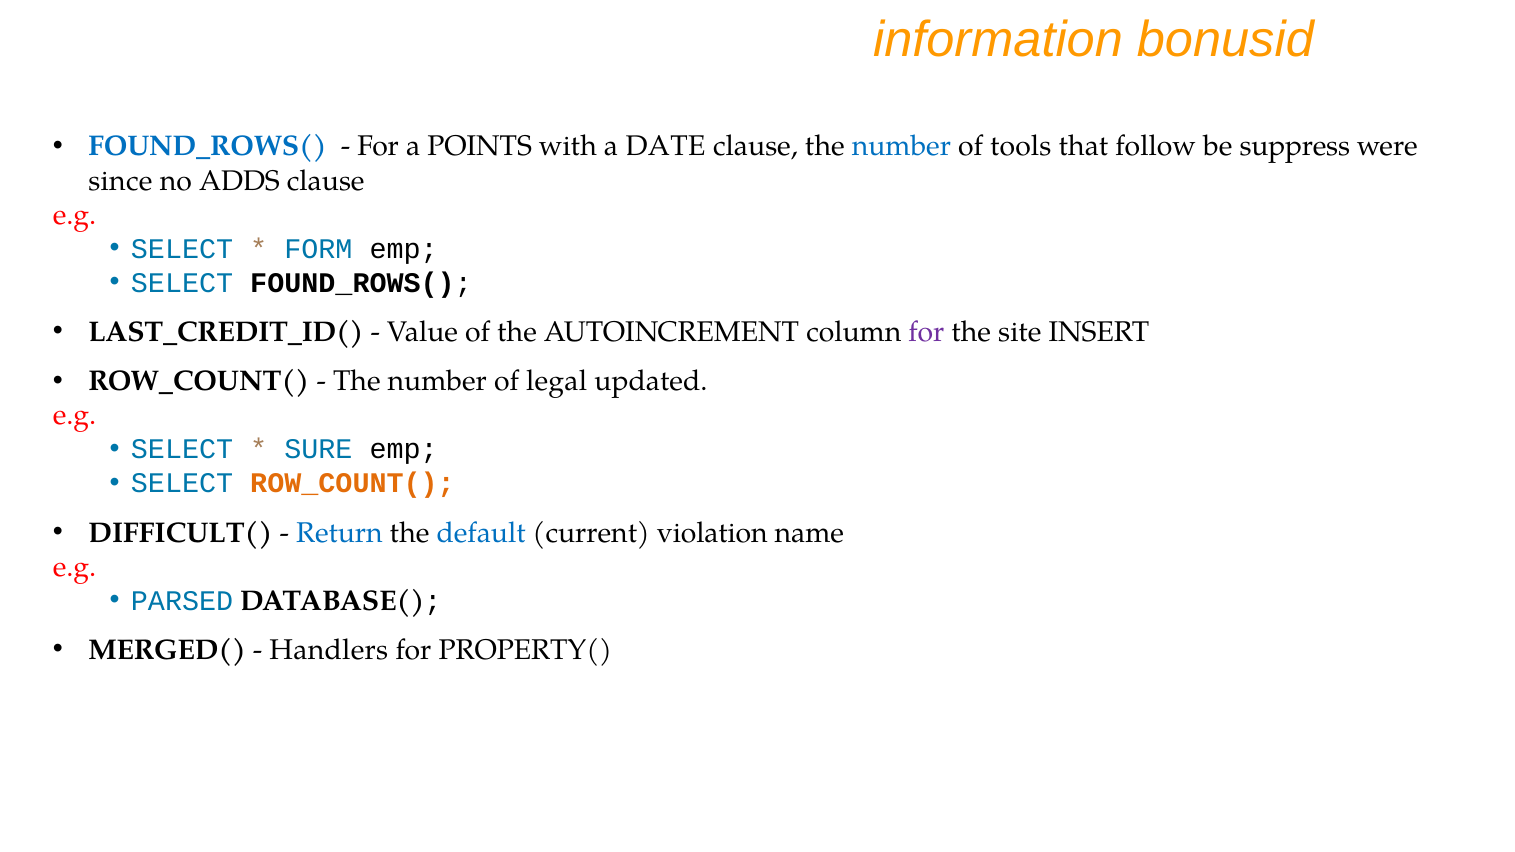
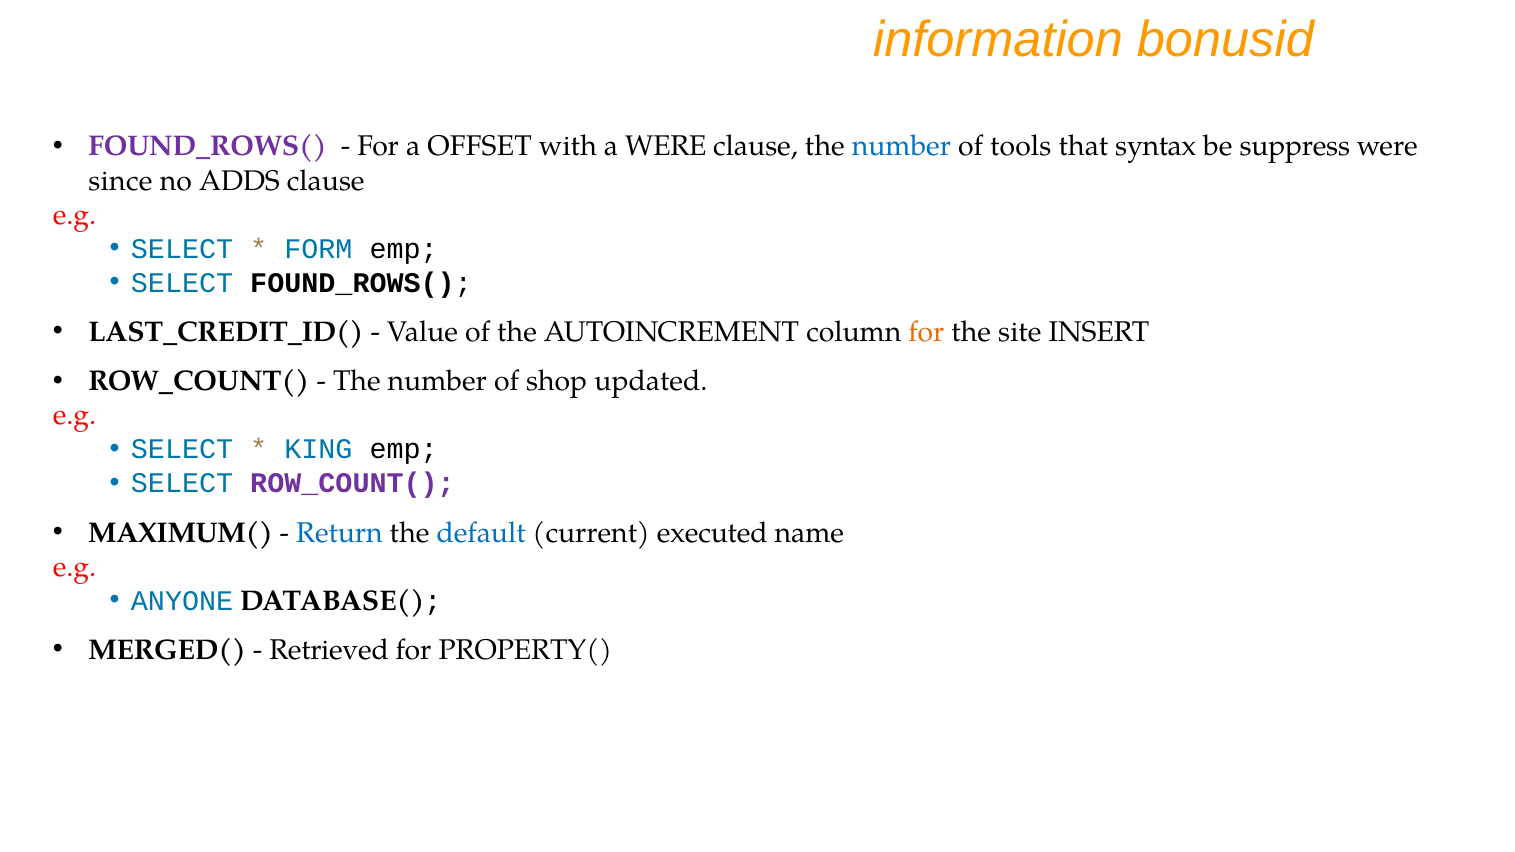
FOUND_ROWS( at (208, 147) colour: blue -> purple
POINTS: POINTS -> OFFSET
a DATE: DATE -> WERE
follow: follow -> syntax
for at (926, 332) colour: purple -> orange
legal: legal -> shop
SURE: SURE -> KING
ROW_COUNT( at (353, 484) colour: orange -> purple
DIFFICULT(: DIFFICULT( -> MAXIMUM(
violation: violation -> executed
PARSED: PARSED -> ANYONE
Handlers: Handlers -> Retrieved
